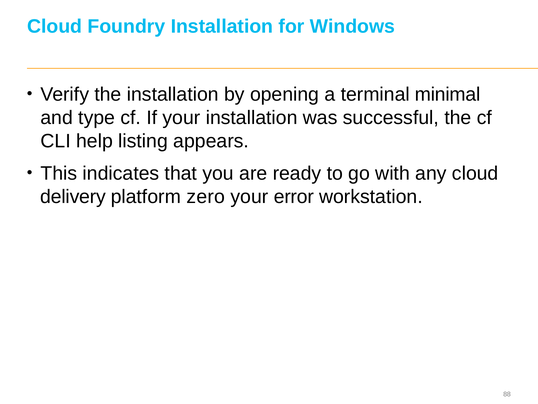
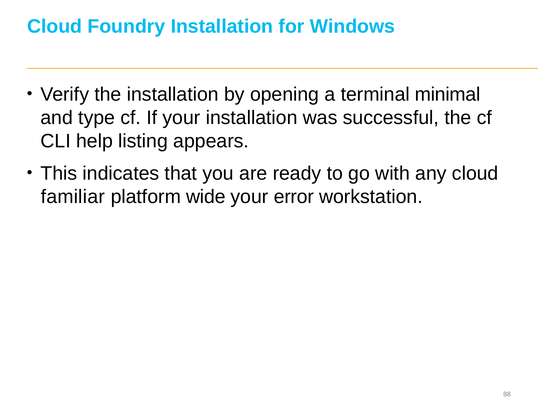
delivery: delivery -> familiar
zero: zero -> wide
